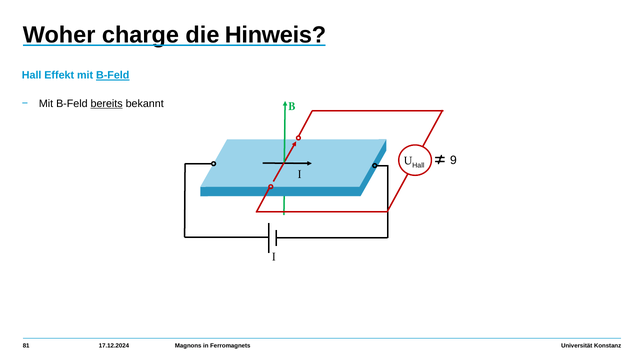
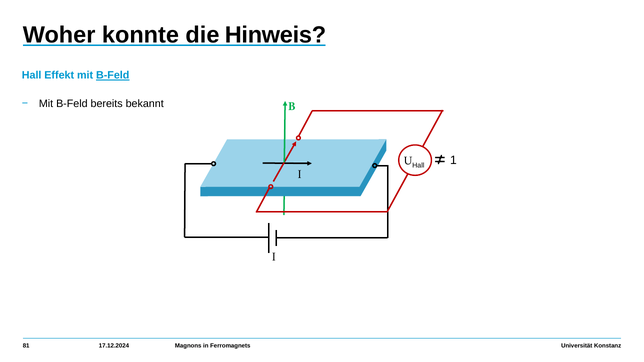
charge: charge -> konnte
bereits underline: present -> none
9: 9 -> 1
